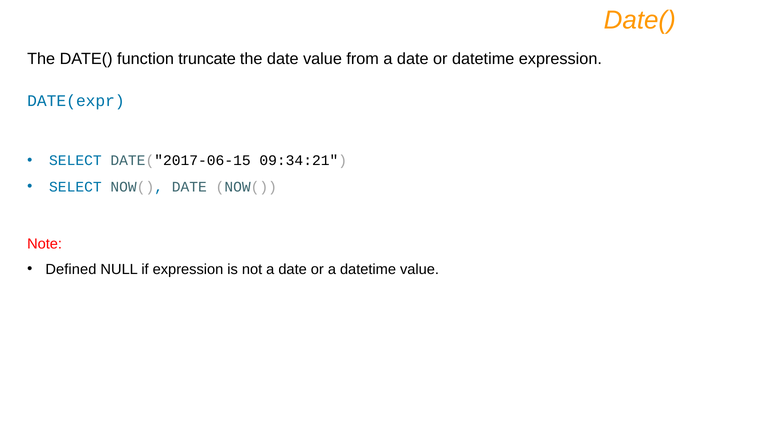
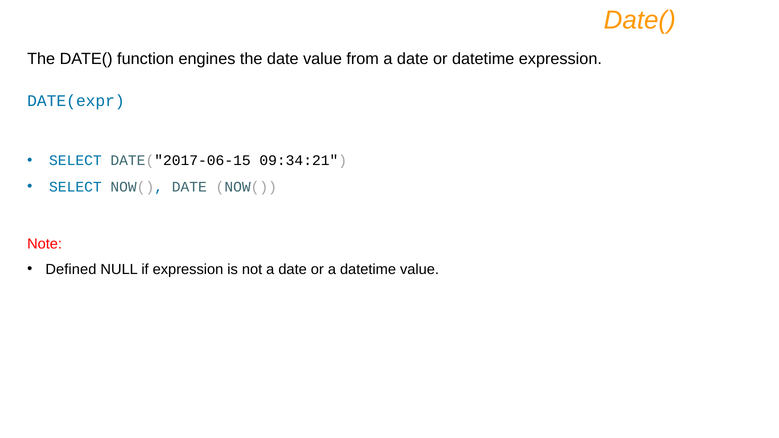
truncate: truncate -> engines
